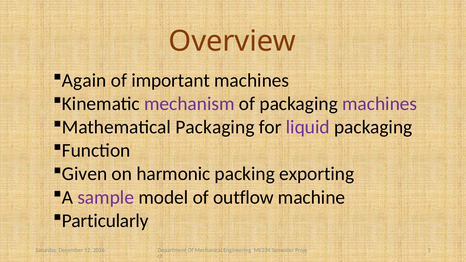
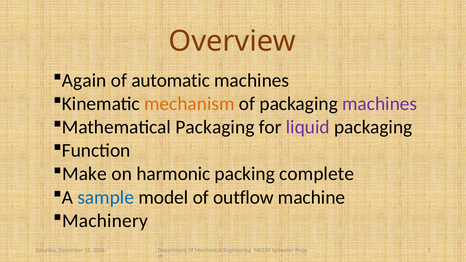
important: important -> automatic
mechanism colour: purple -> orange
Given: Given -> Make
exporting: exporting -> complete
sample colour: purple -> blue
Particularly: Particularly -> Machinery
